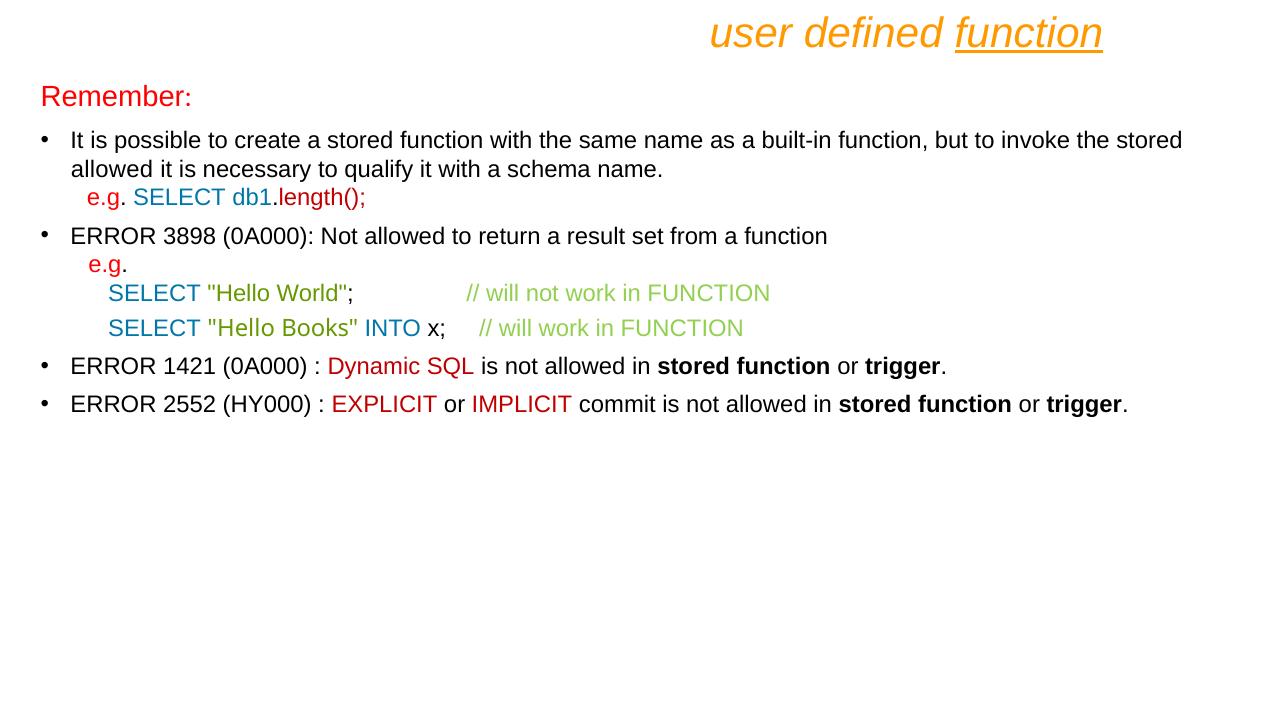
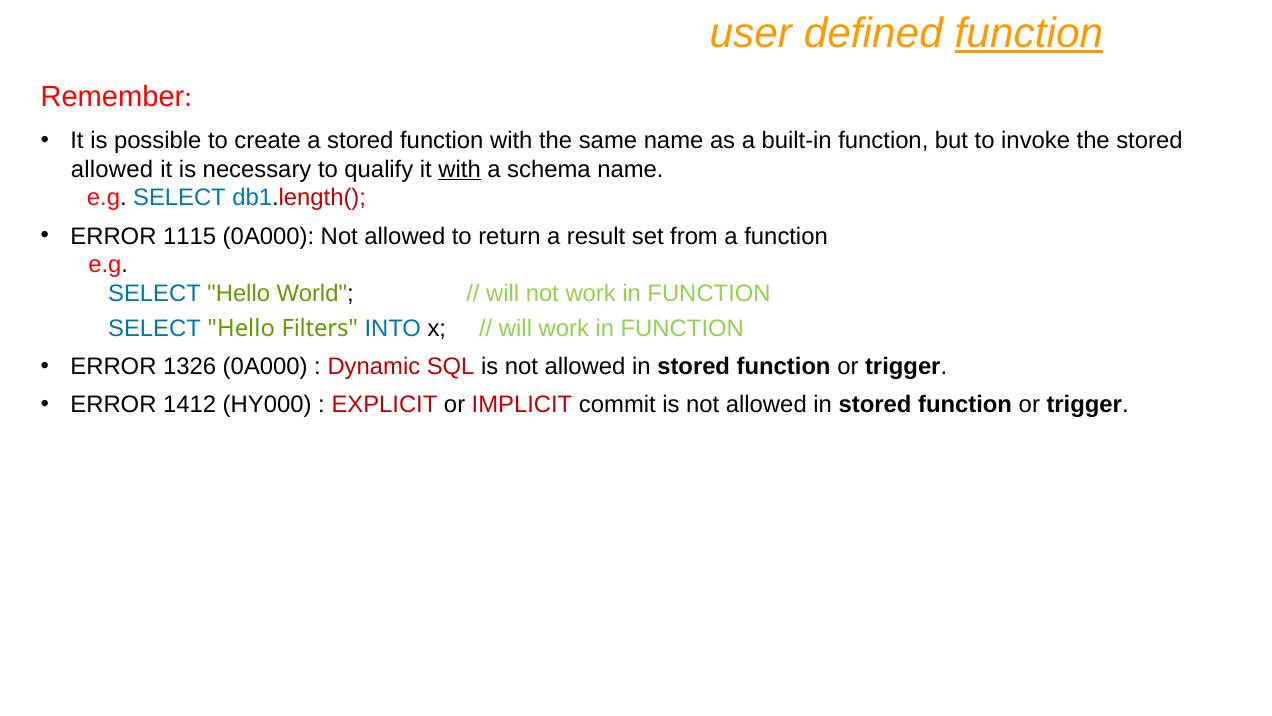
with at (460, 169) underline: none -> present
3898: 3898 -> 1115
Books: Books -> Filters
1421: 1421 -> 1326
2552: 2552 -> 1412
